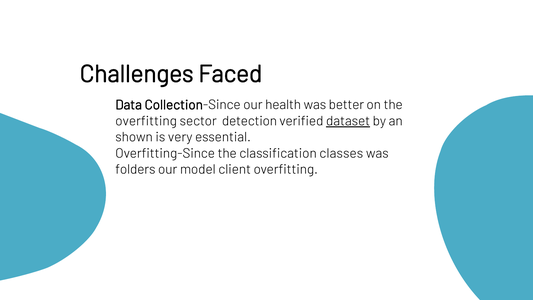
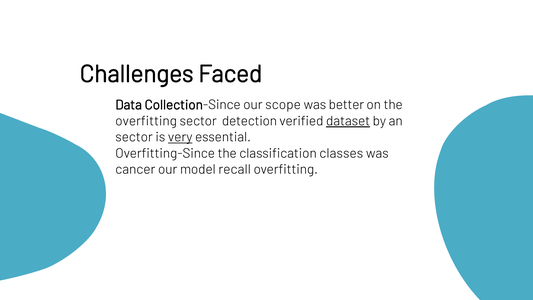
health: health -> scope
shown at (134, 137): shown -> sector
very underline: none -> present
folders: folders -> cancer
client: client -> recall
